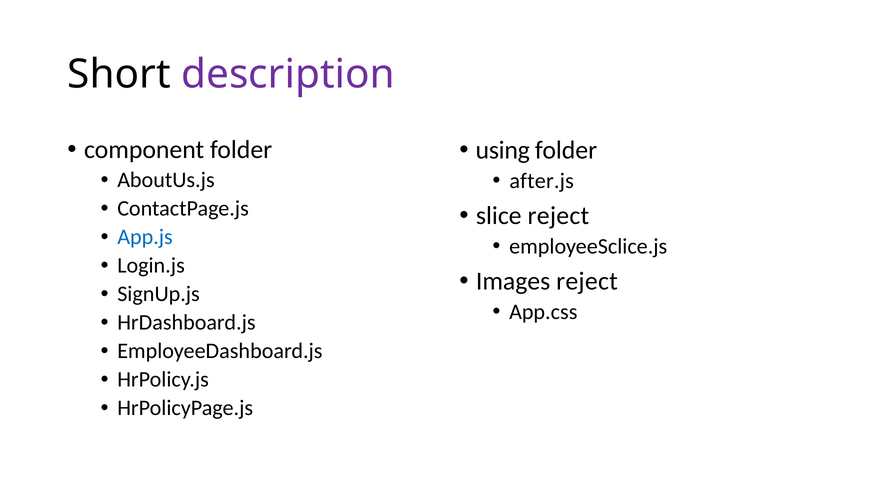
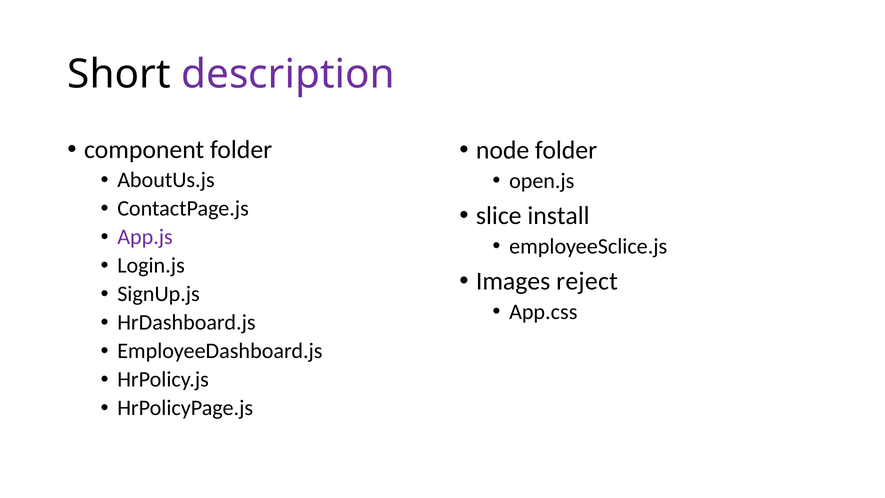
using: using -> node
after.js: after.js -> open.js
slice reject: reject -> install
App.js colour: blue -> purple
